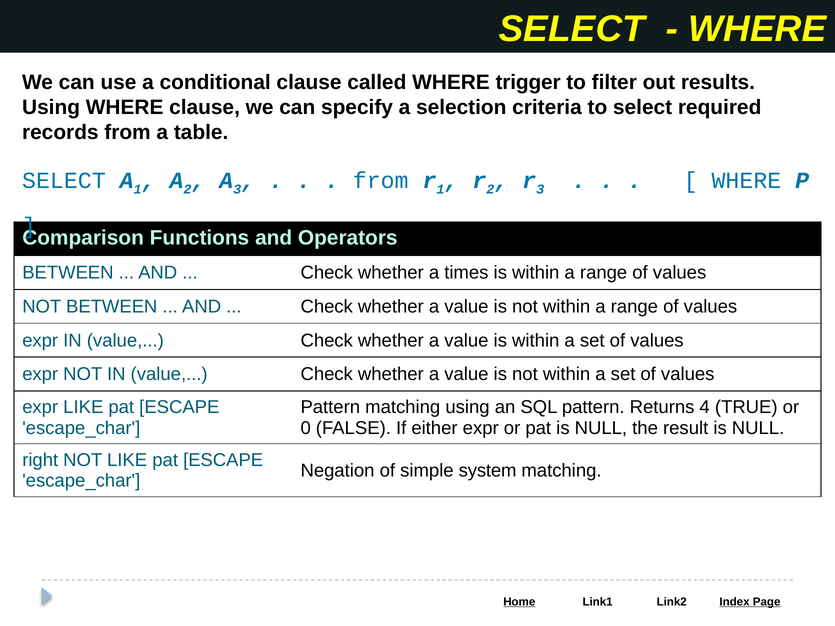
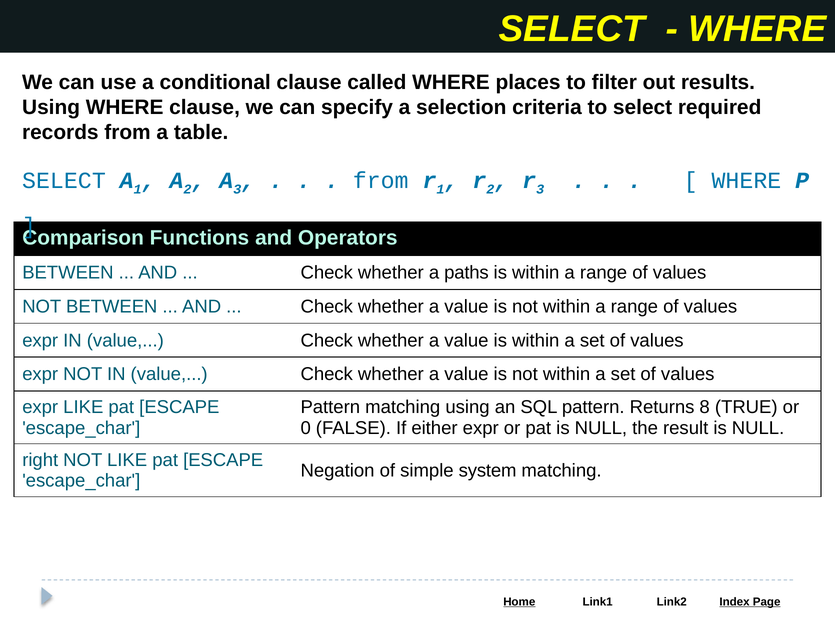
trigger: trigger -> places
times: times -> paths
4: 4 -> 8
